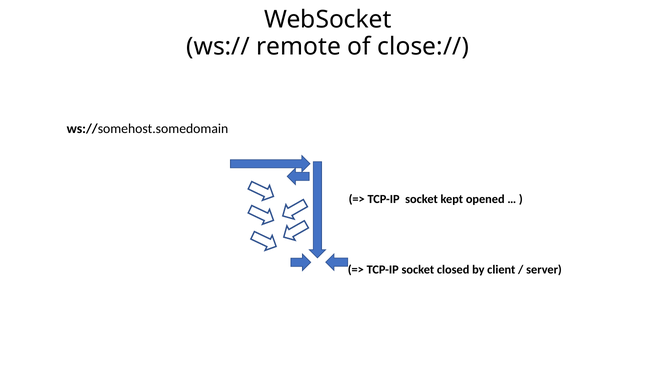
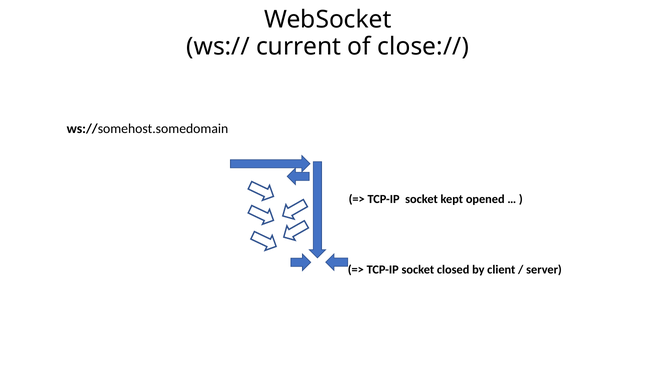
remote: remote -> current
